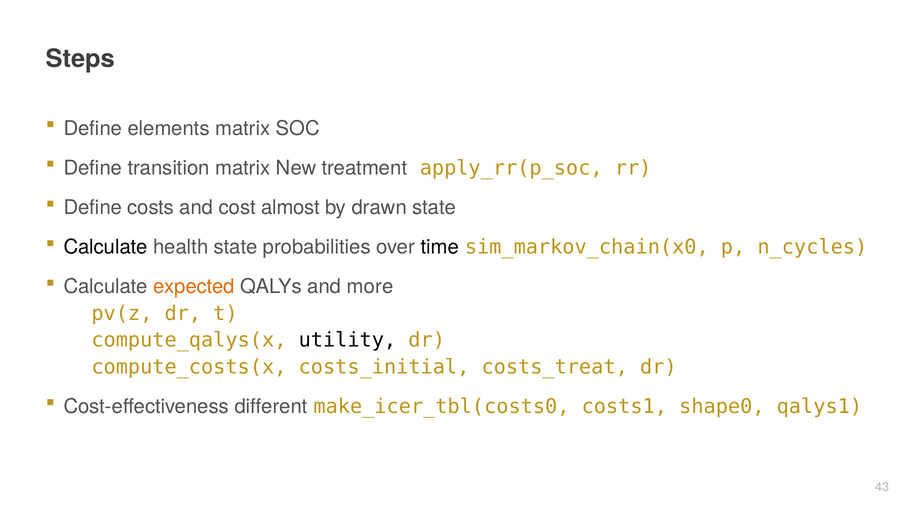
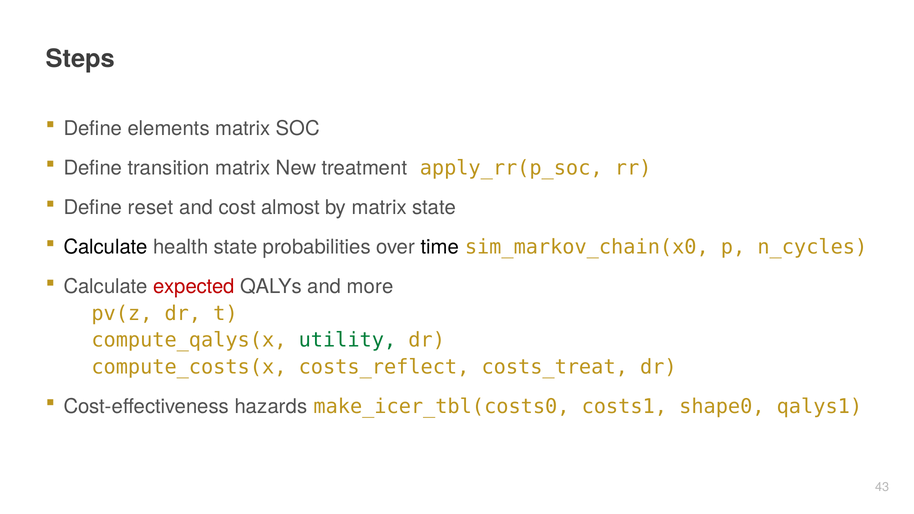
costs: costs -> reset
by drawn: drawn -> matrix
expected colour: orange -> red
utility colour: black -> green
costs_initial: costs_initial -> costs_reflect
different: different -> hazards
